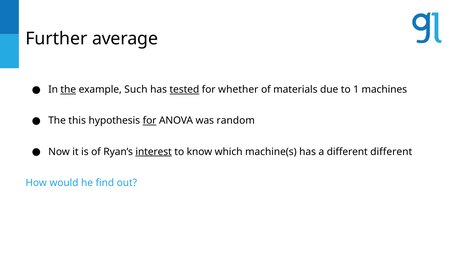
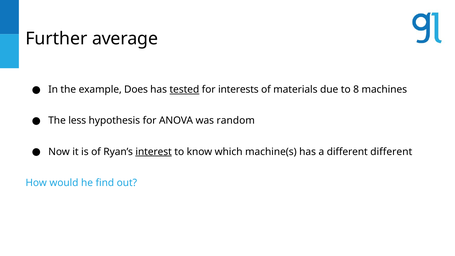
the at (68, 90) underline: present -> none
Such: Such -> Does
whether: whether -> interests
1: 1 -> 8
this: this -> less
for at (150, 121) underline: present -> none
